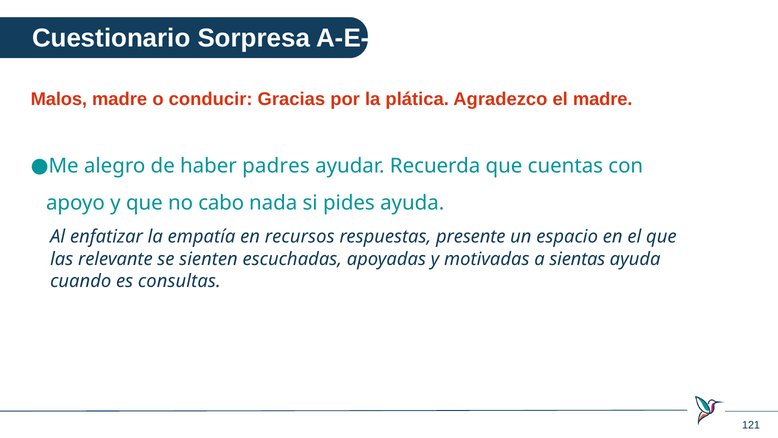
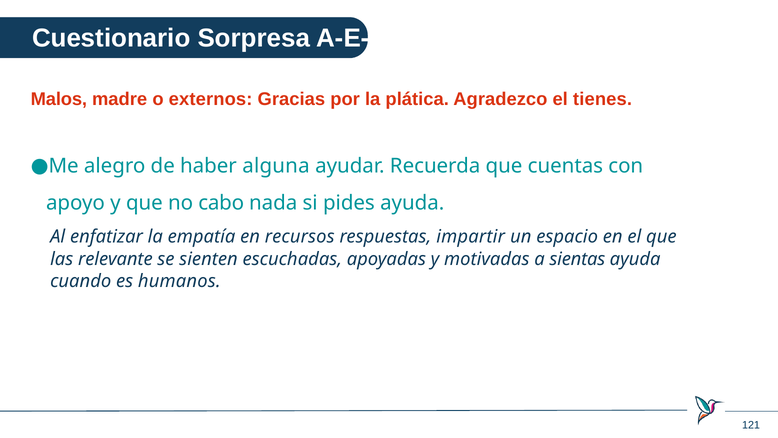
conducir: conducir -> externos
el madre: madre -> tienes
padres: padres -> alguna
presente: presente -> impartir
consultas: consultas -> humanos
